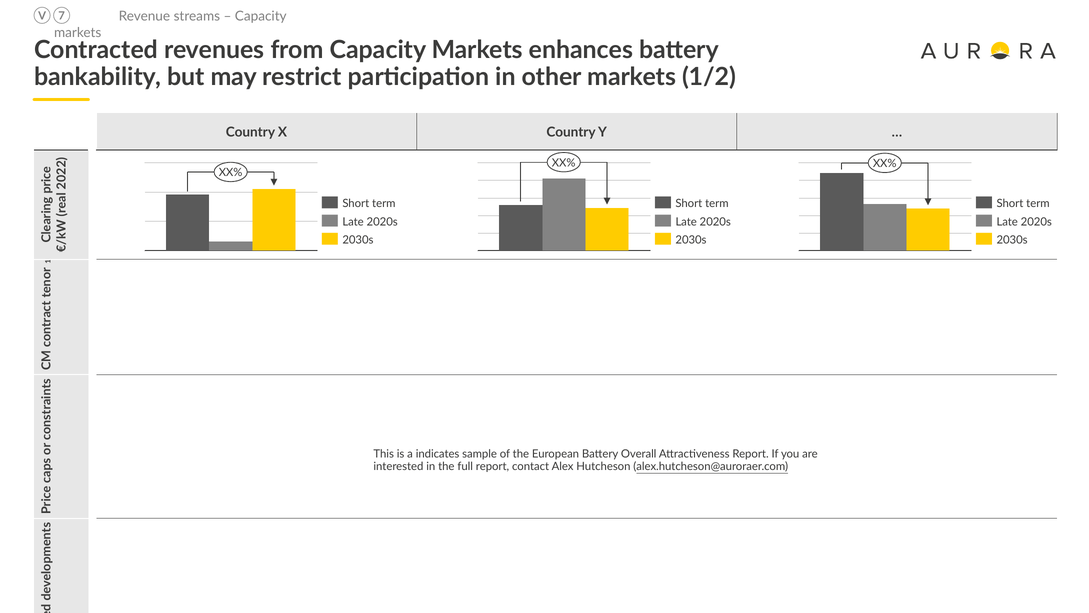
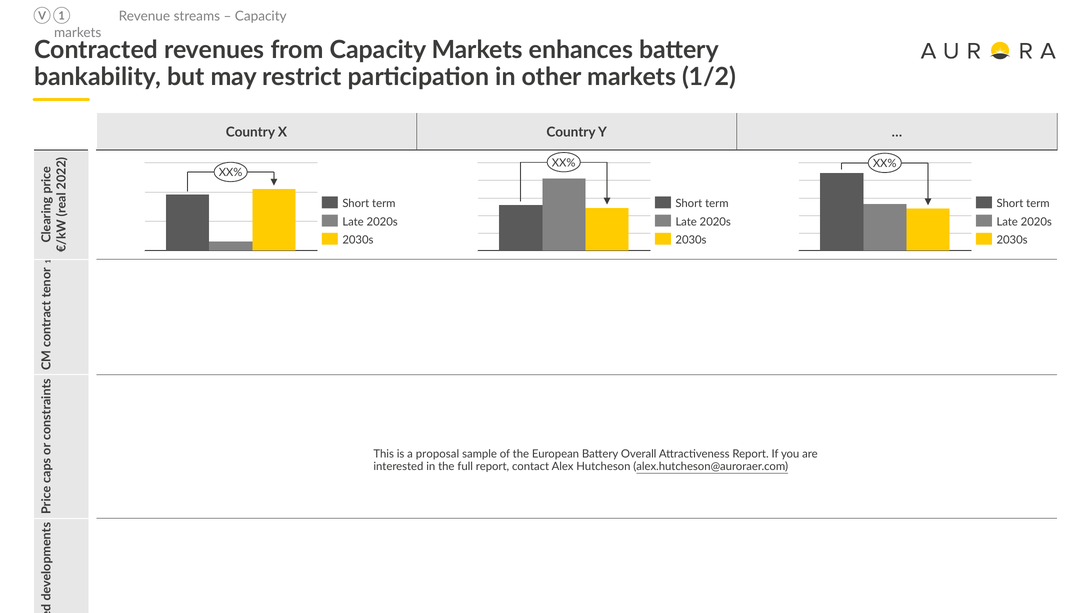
V 7: 7 -> 1
indicates: indicates -> proposal
